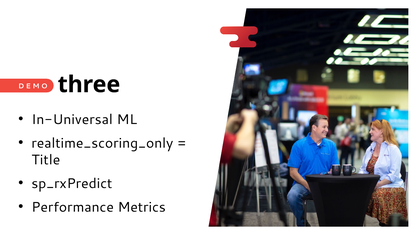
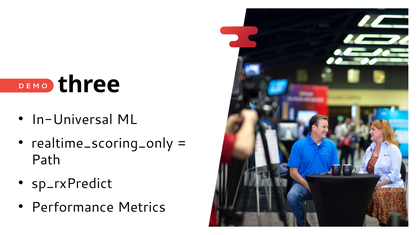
Title: Title -> Path
